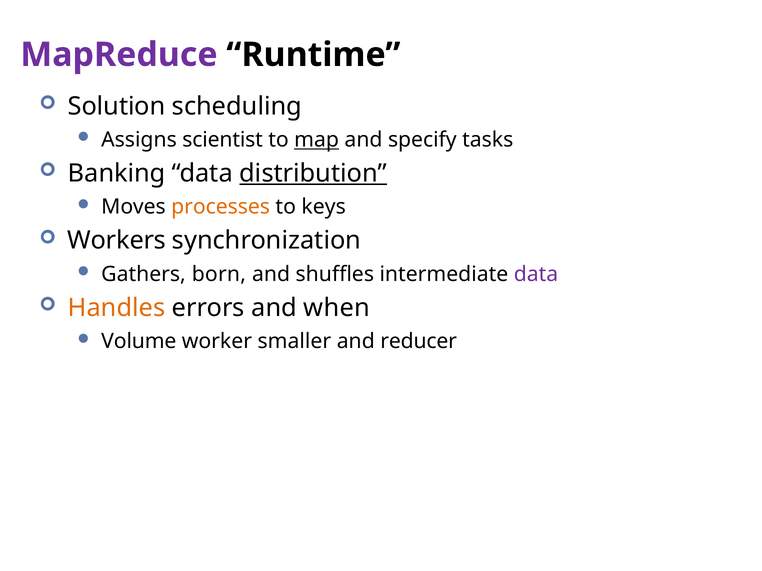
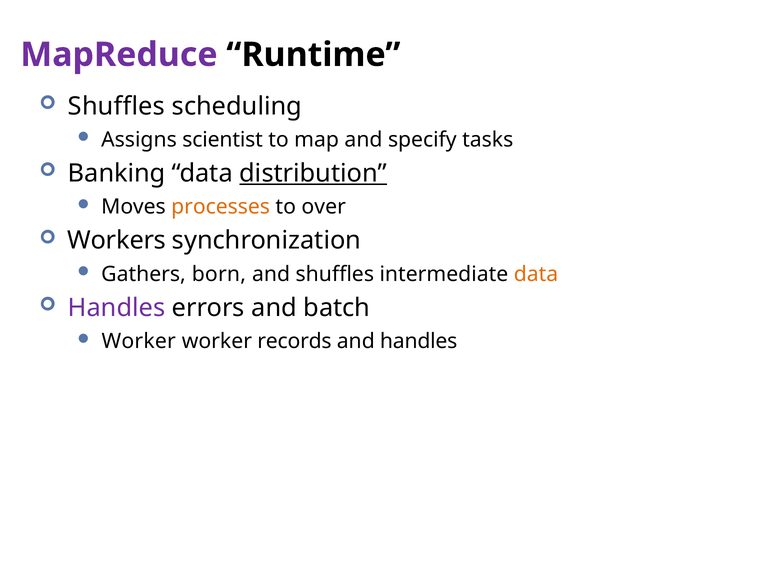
Solution at (117, 106): Solution -> Shuffles
map underline: present -> none
keys: keys -> over
data at (536, 274) colour: purple -> orange
Handles at (117, 308) colour: orange -> purple
when: when -> batch
Volume at (139, 342): Volume -> Worker
smaller: smaller -> records
and reducer: reducer -> handles
